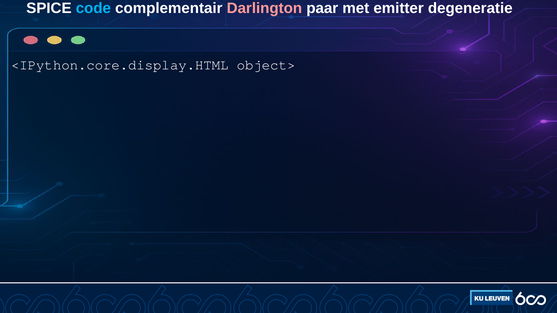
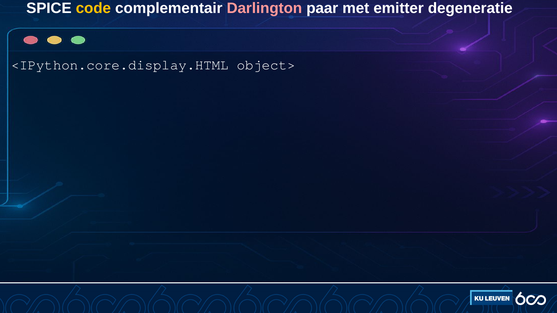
code colour: light blue -> yellow
